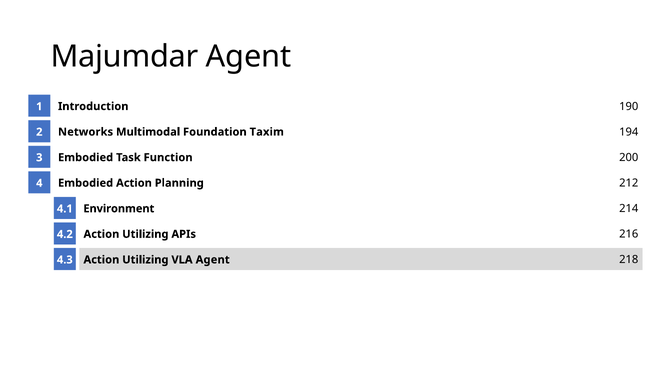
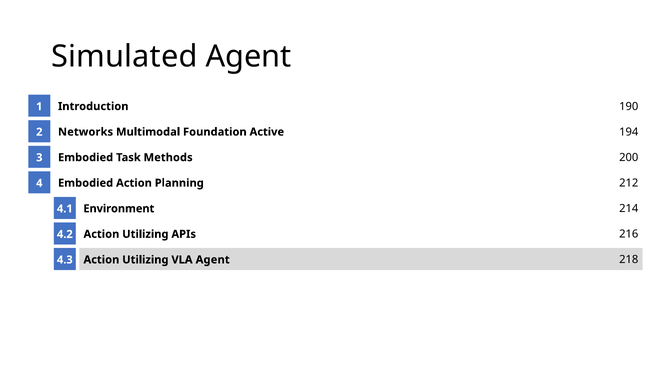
Majumdar: Majumdar -> Simulated
Taxim: Taxim -> Active
Function: Function -> Methods
